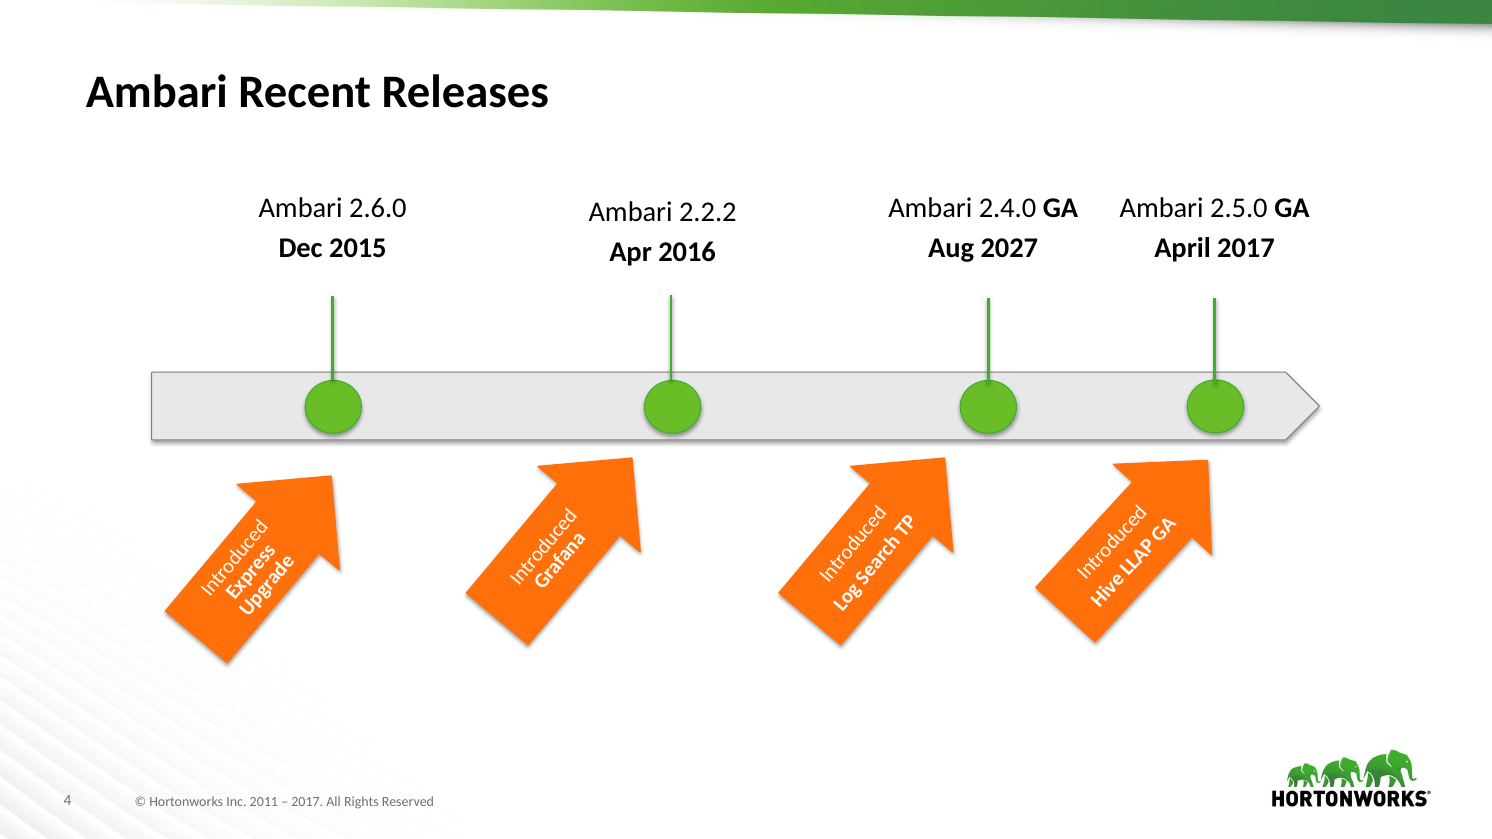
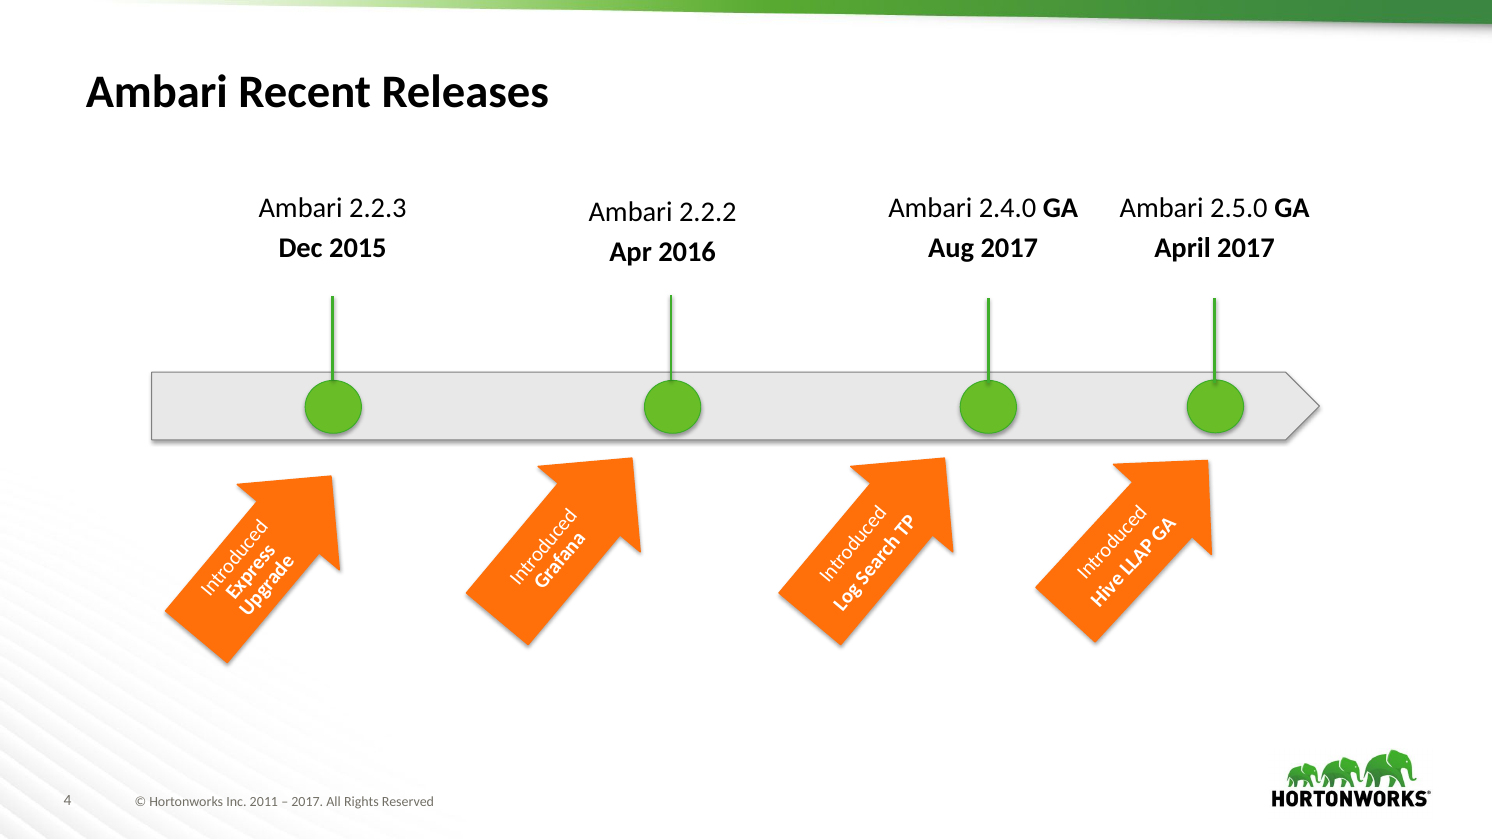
2.6.0: 2.6.0 -> 2.2.3
Aug 2027: 2027 -> 2017
